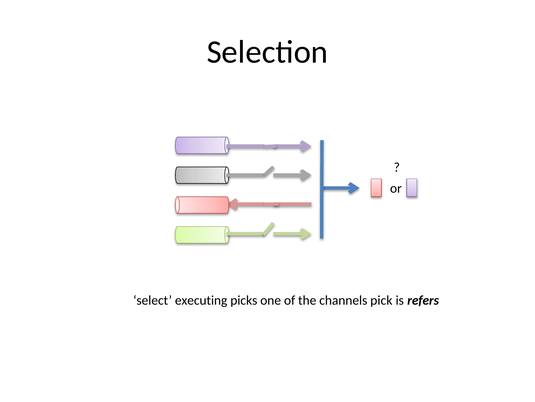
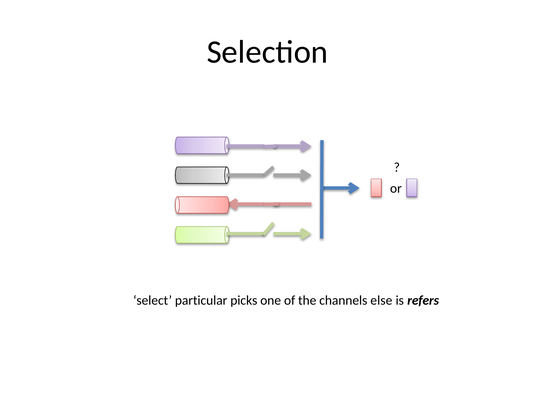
executing: executing -> particular
pick: pick -> else
